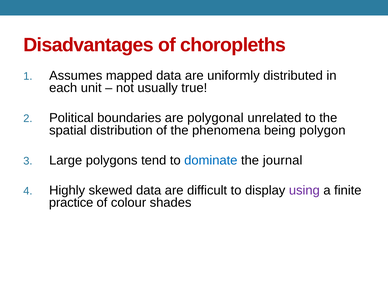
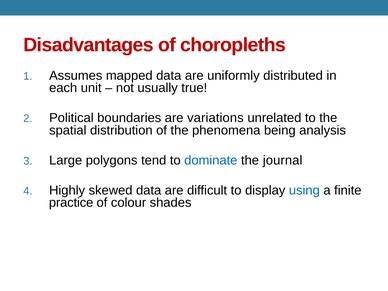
polygonal: polygonal -> variations
polygon: polygon -> analysis
using colour: purple -> blue
